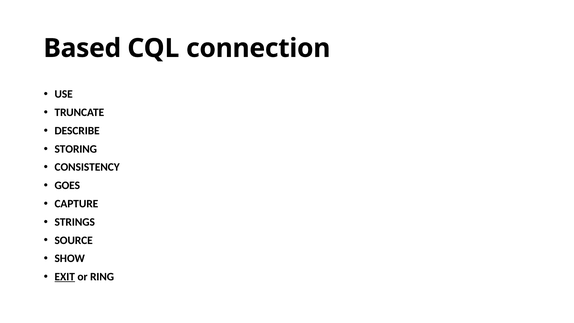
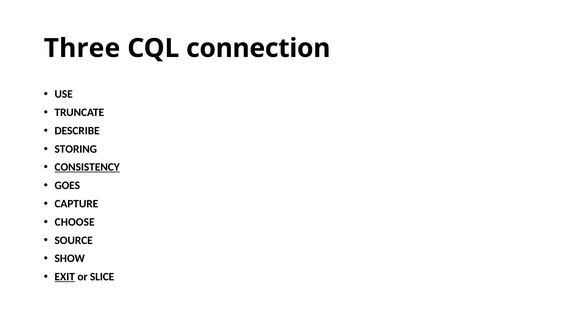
Based: Based -> Three
CONSISTENCY underline: none -> present
STRINGS: STRINGS -> CHOOSE
RING: RING -> SLICE
